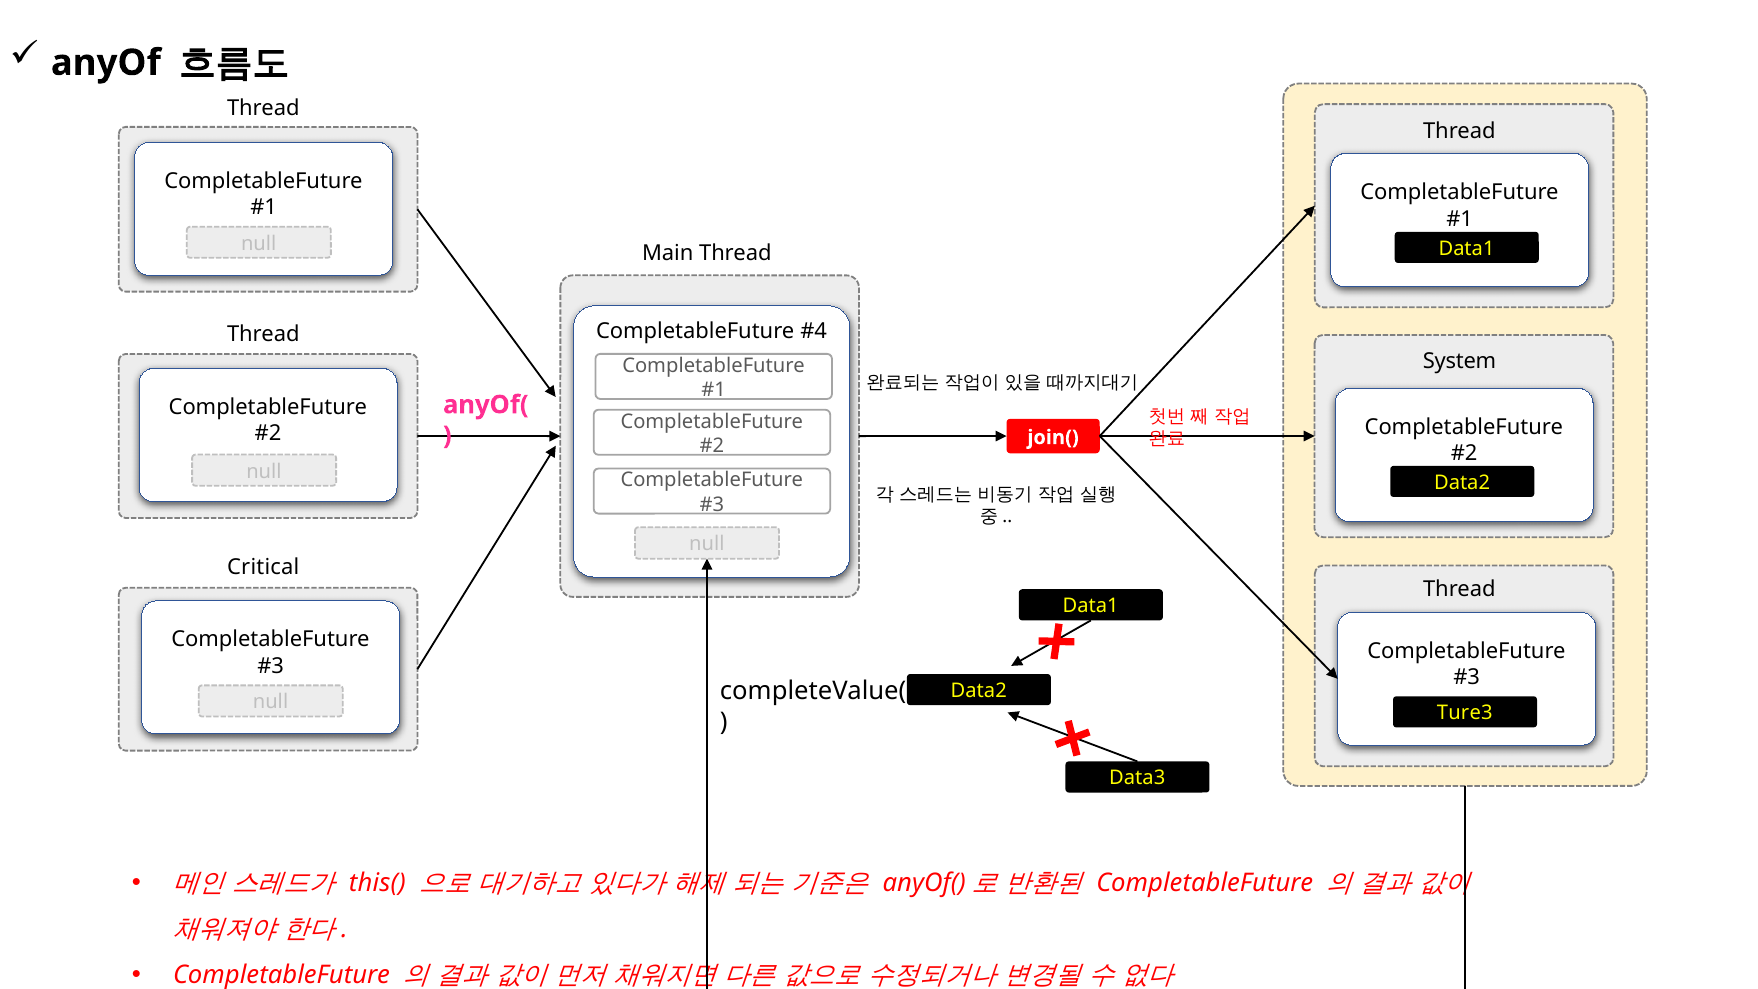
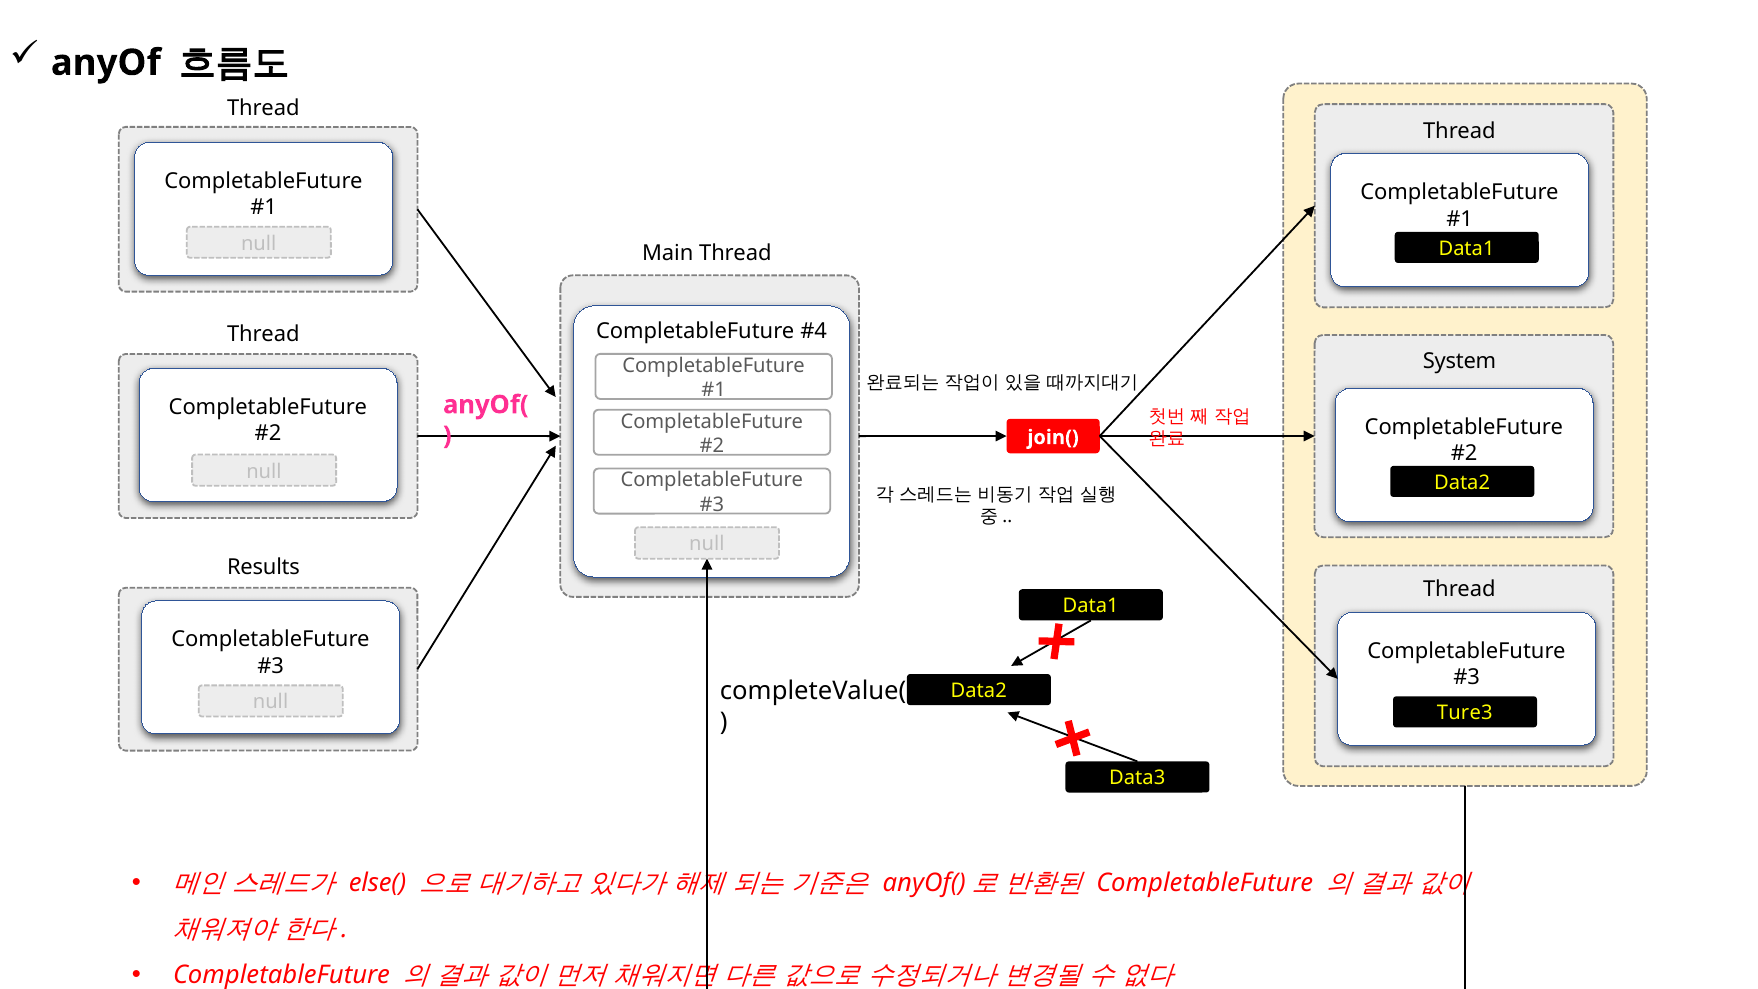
Critical: Critical -> Results
this(: this( -> else(
